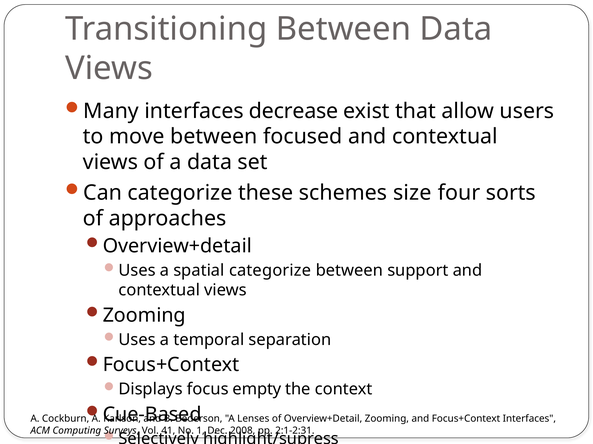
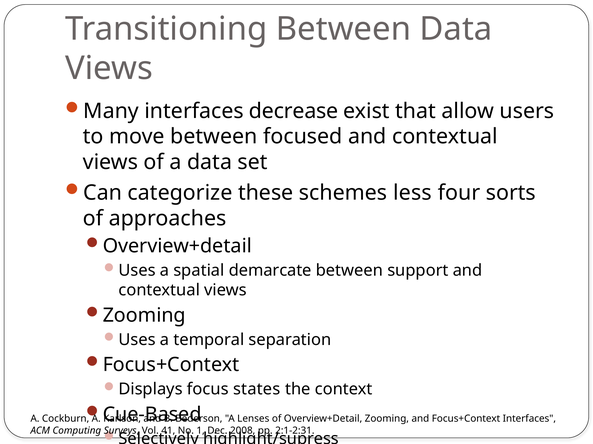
size: size -> less
spatial categorize: categorize -> demarcate
empty: empty -> states
